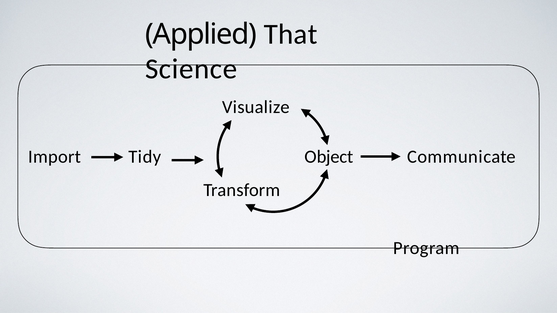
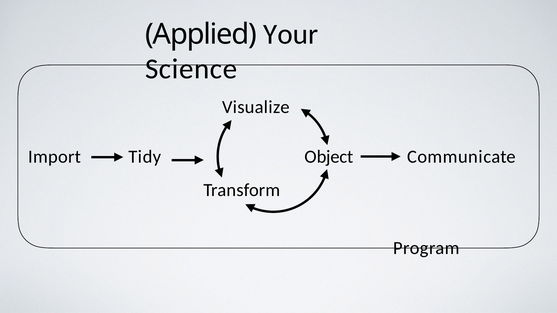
That: That -> Your
